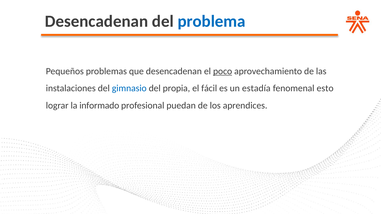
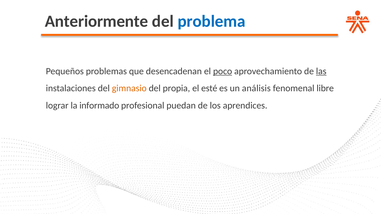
Desencadenan at (96, 21): Desencadenan -> Anteriormente
las underline: none -> present
gimnasio colour: blue -> orange
fácil: fácil -> esté
estadía: estadía -> análisis
esto: esto -> libre
